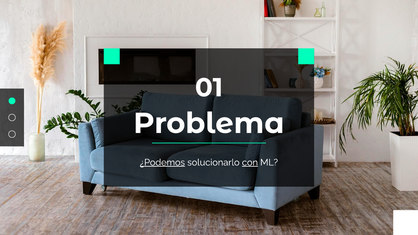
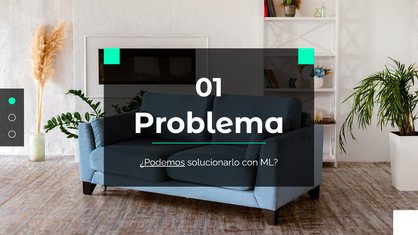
con underline: present -> none
